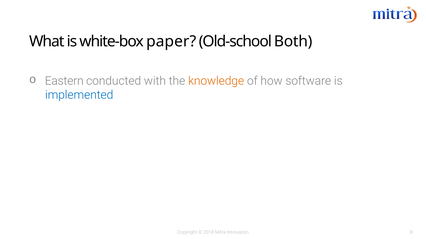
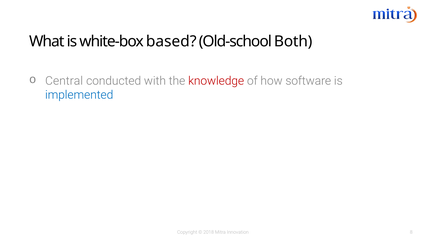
paper: paper -> based
Eastern: Eastern -> Central
knowledge colour: orange -> red
